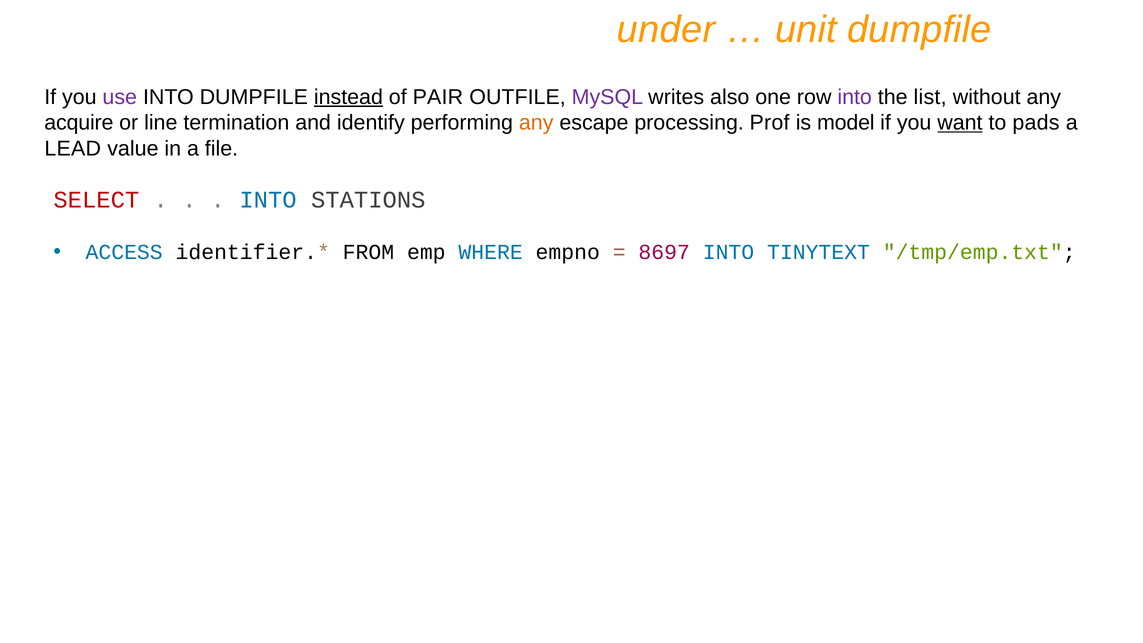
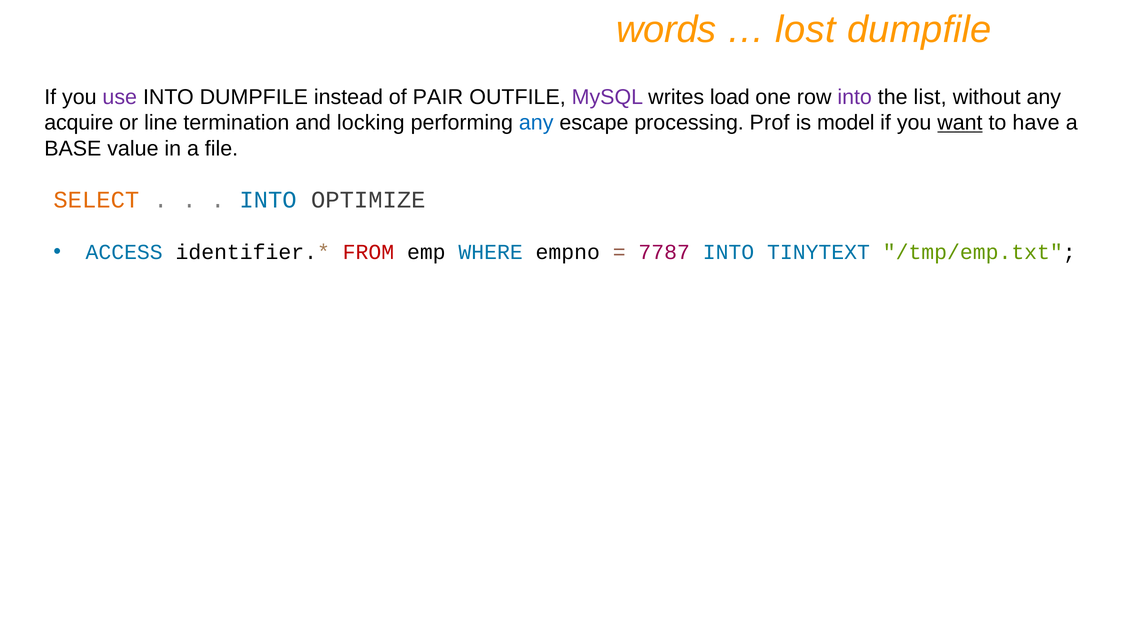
under: under -> words
unit: unit -> lost
instead underline: present -> none
also: also -> load
identify: identify -> locking
any at (536, 123) colour: orange -> blue
pads: pads -> have
LEAD: LEAD -> BASE
SELECT colour: red -> orange
STATIONS: STATIONS -> OPTIMIZE
FROM colour: black -> red
8697: 8697 -> 7787
